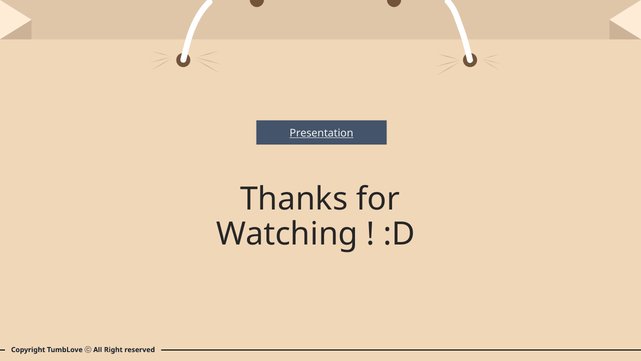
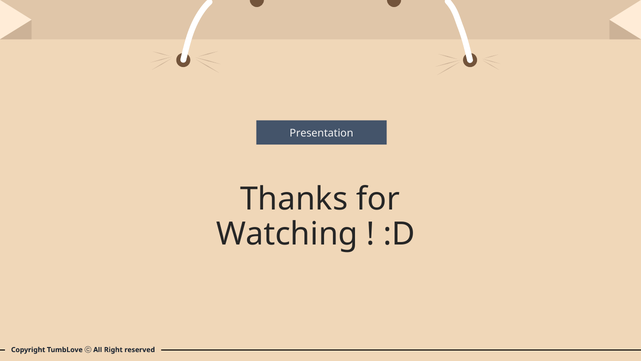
Presentation underline: present -> none
